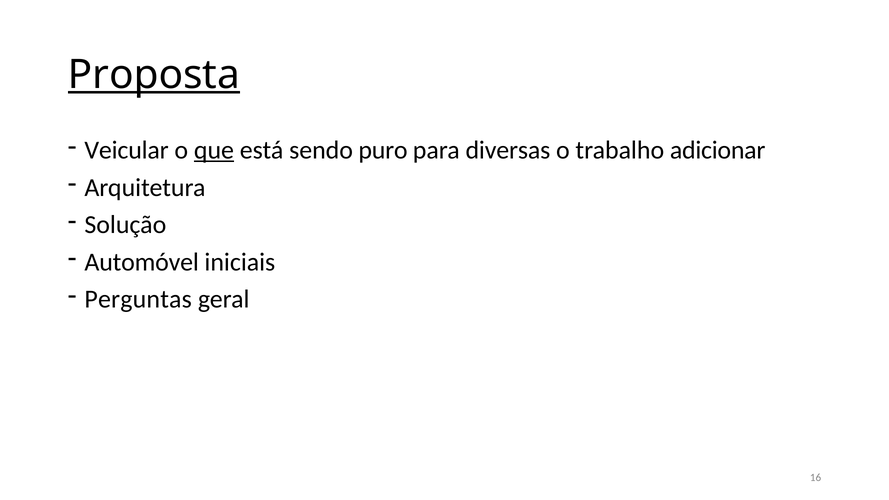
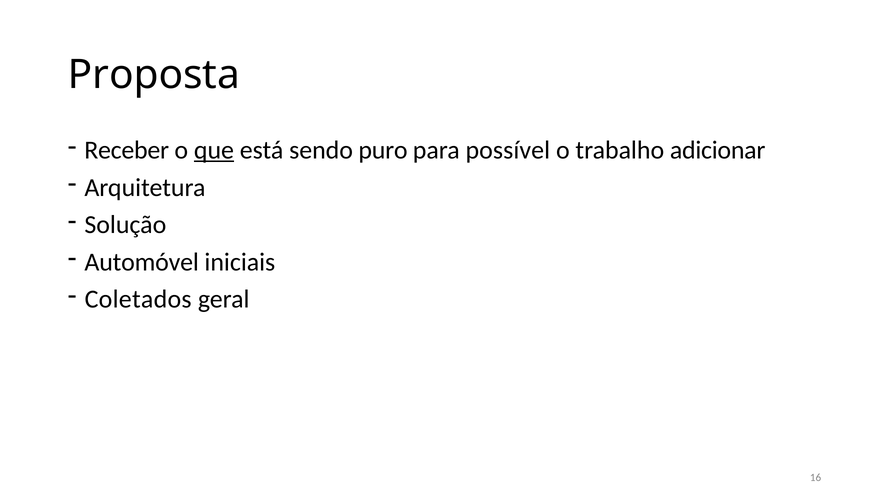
Proposta underline: present -> none
Veicular: Veicular -> Receber
diversas: diversas -> possível
Perguntas: Perguntas -> Coletados
